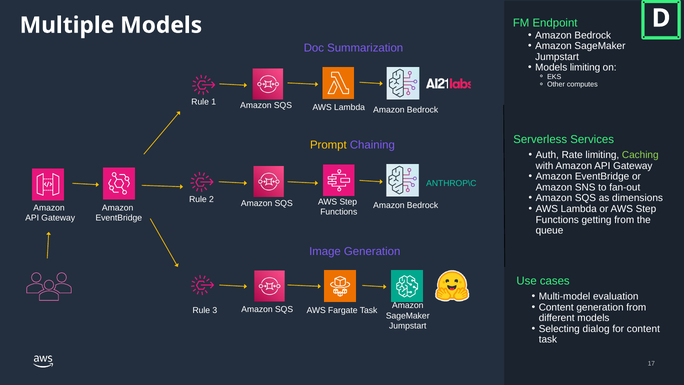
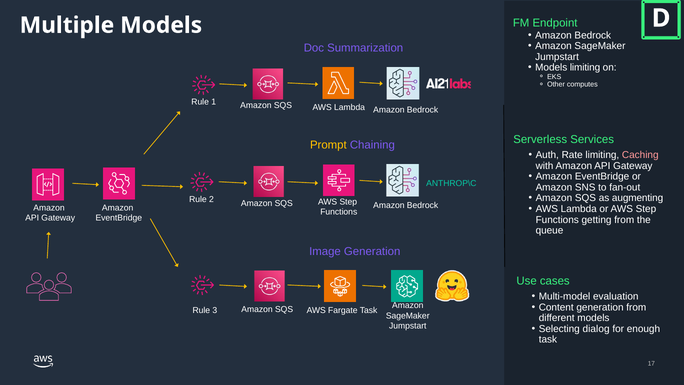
Caching colour: light green -> pink
dimensions: dimensions -> augmenting
for content: content -> enough
